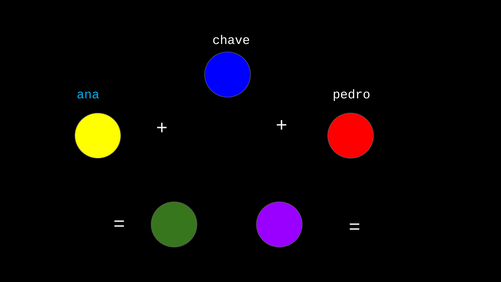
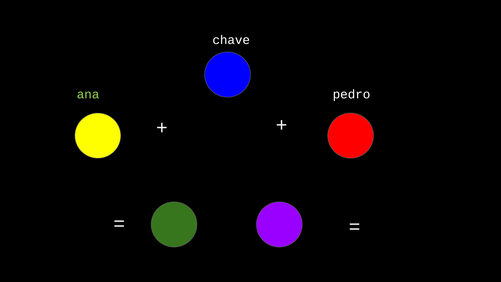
ana colour: light blue -> light green
